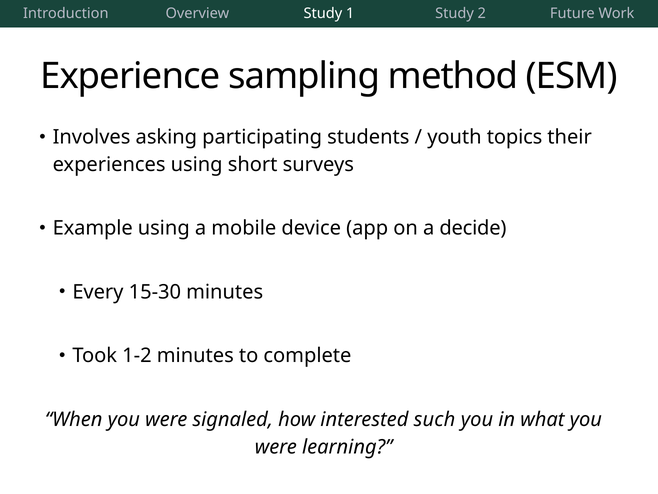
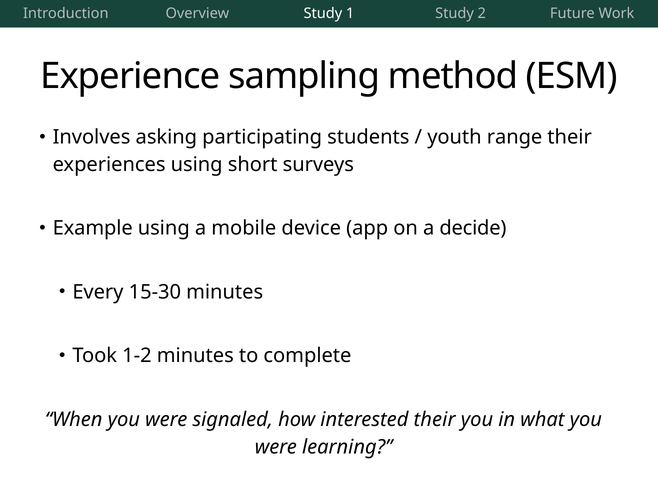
topics: topics -> range
interested such: such -> their
